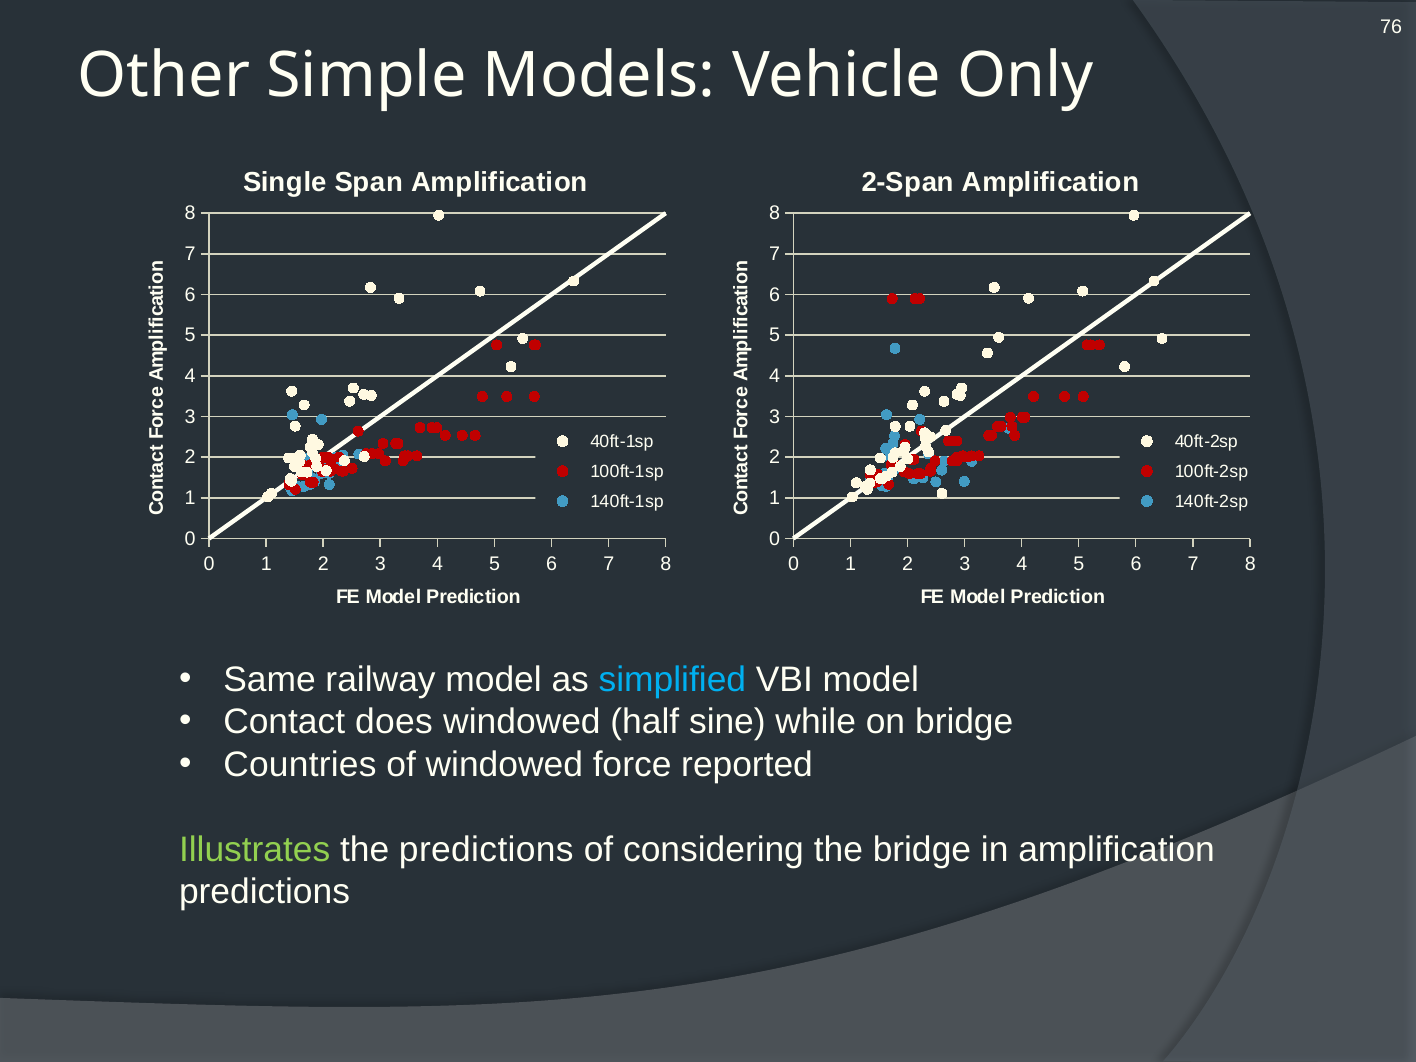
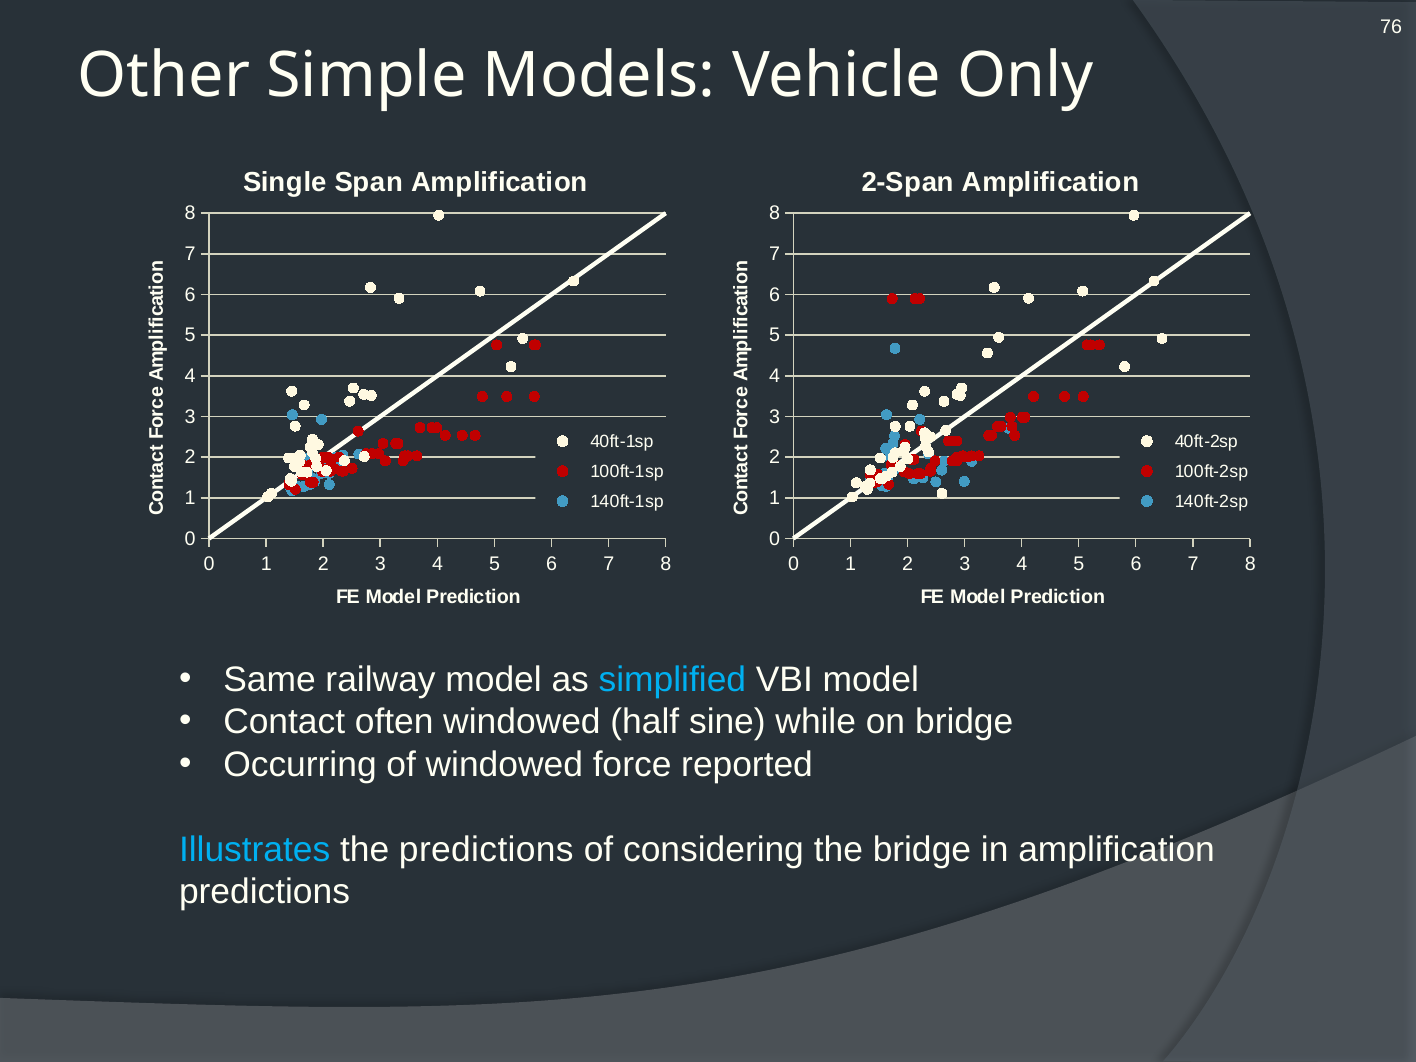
does: does -> often
Countries: Countries -> Occurring
Illustrates colour: light green -> light blue
